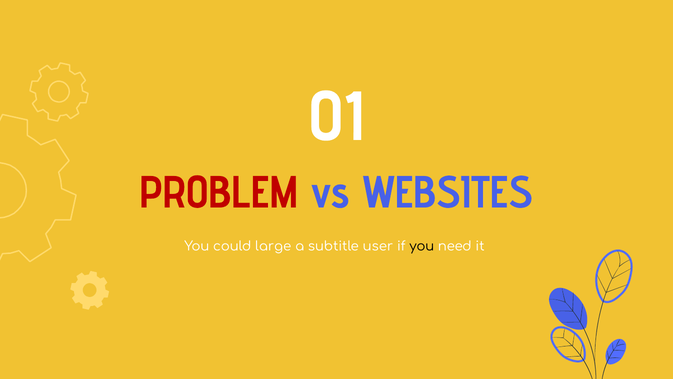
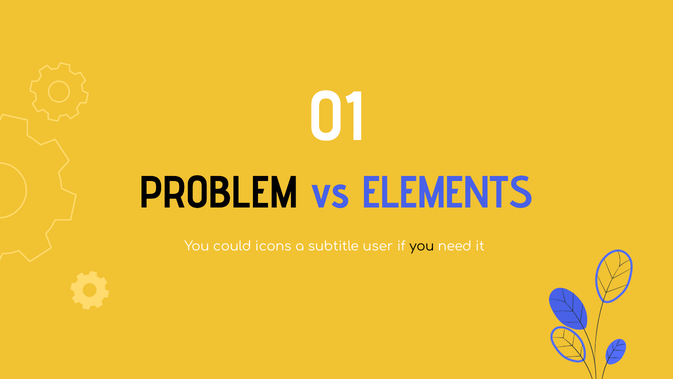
PROBLEM colour: red -> black
WEBSITES: WEBSITES -> ELEMENTS
large: large -> icons
